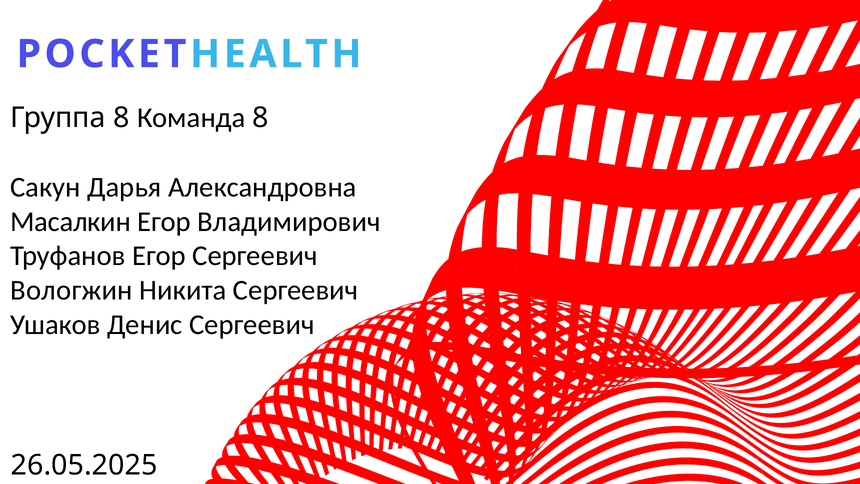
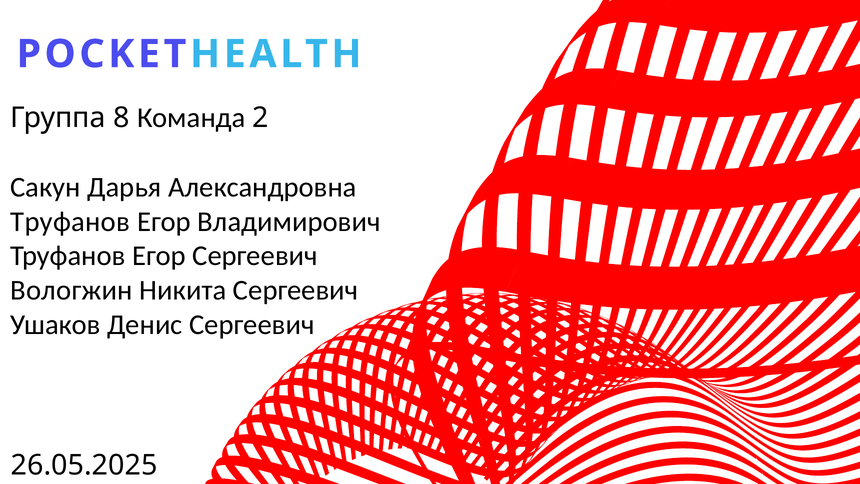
Команда 8: 8 -> 2
Масалкин at (71, 221): Масалкин -> Труфанов
